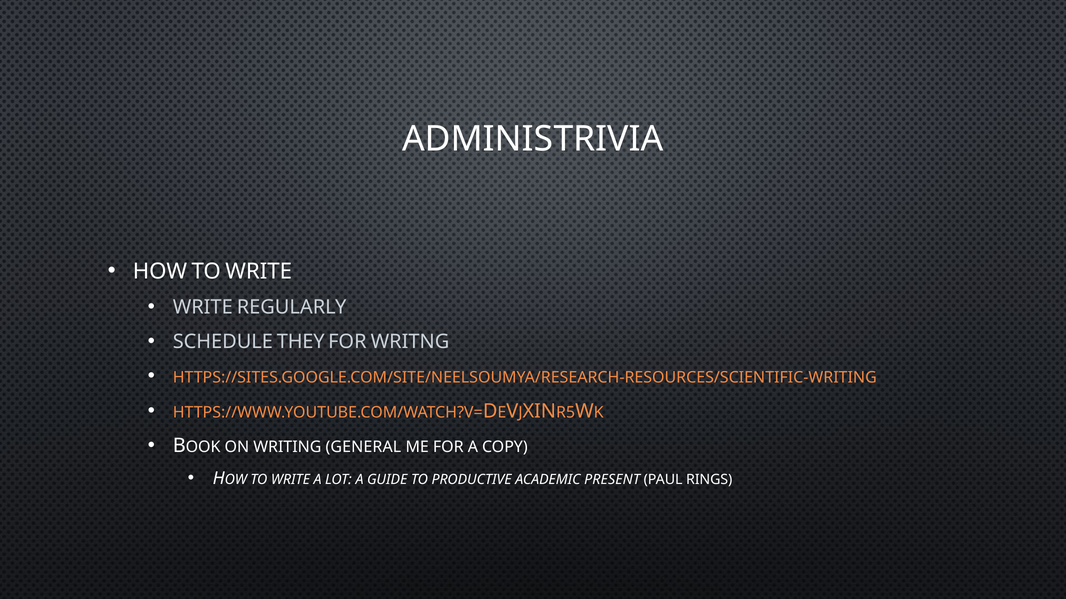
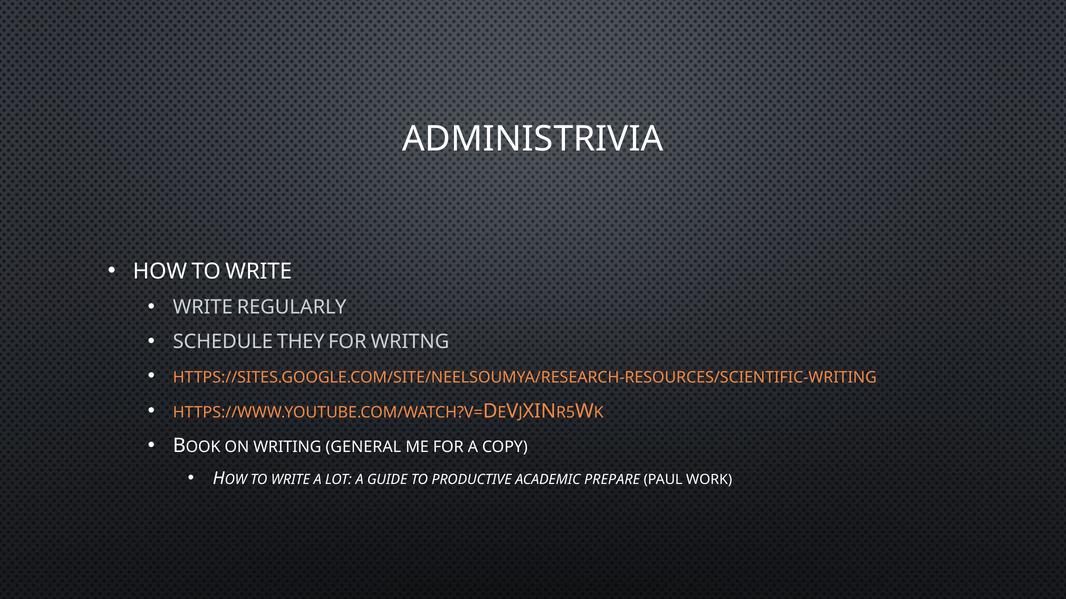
PRESENT: PRESENT -> PREPARE
RINGS: RINGS -> WORK
